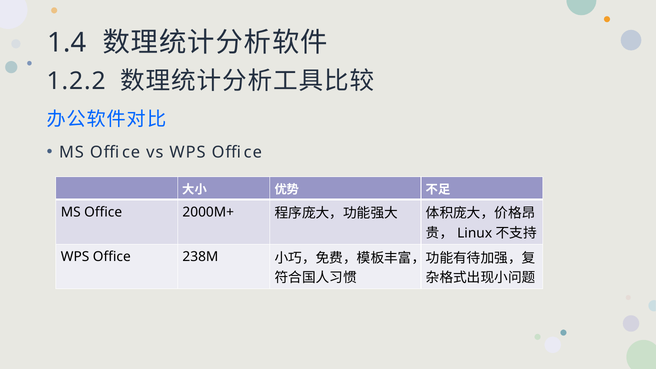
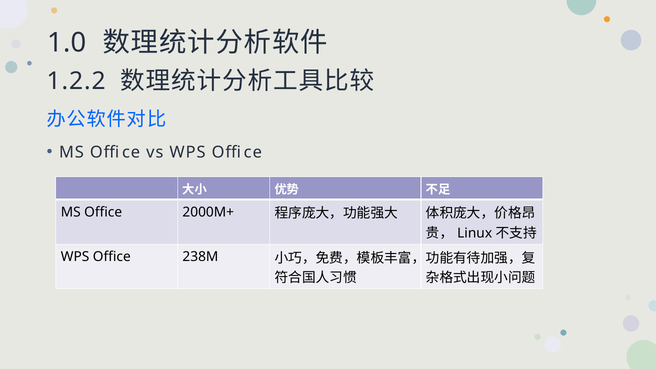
1.4: 1.4 -> 1.0
